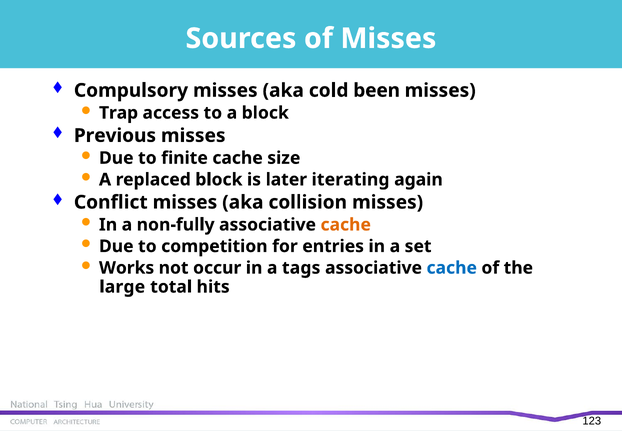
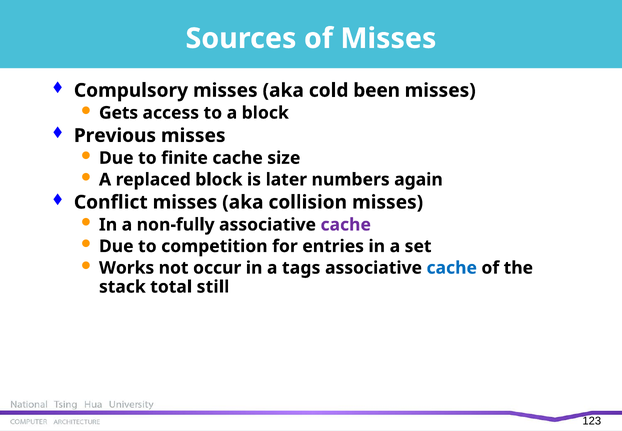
Trap: Trap -> Gets
iterating: iterating -> numbers
cache at (346, 225) colour: orange -> purple
large: large -> stack
hits: hits -> still
